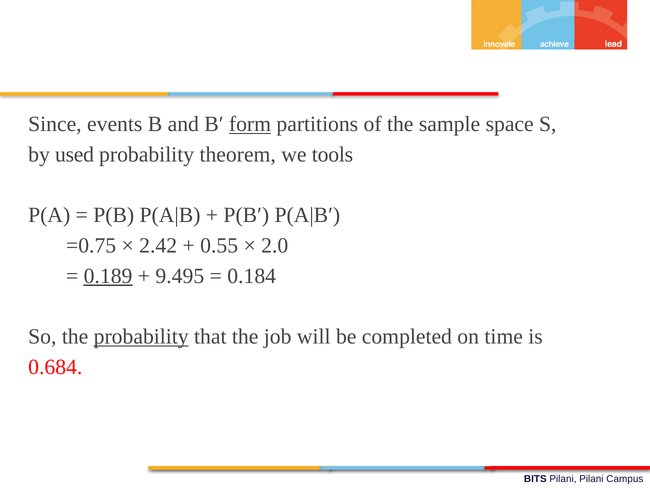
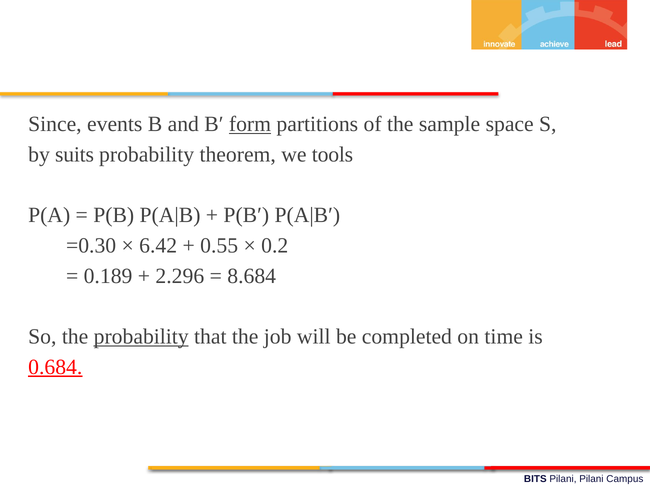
used: used -> suits
=0.75: =0.75 -> =0.30
2.42: 2.42 -> 6.42
2.0: 2.0 -> 0.2
0.189 underline: present -> none
9.495: 9.495 -> 2.296
0.184: 0.184 -> 8.684
0.684 underline: none -> present
